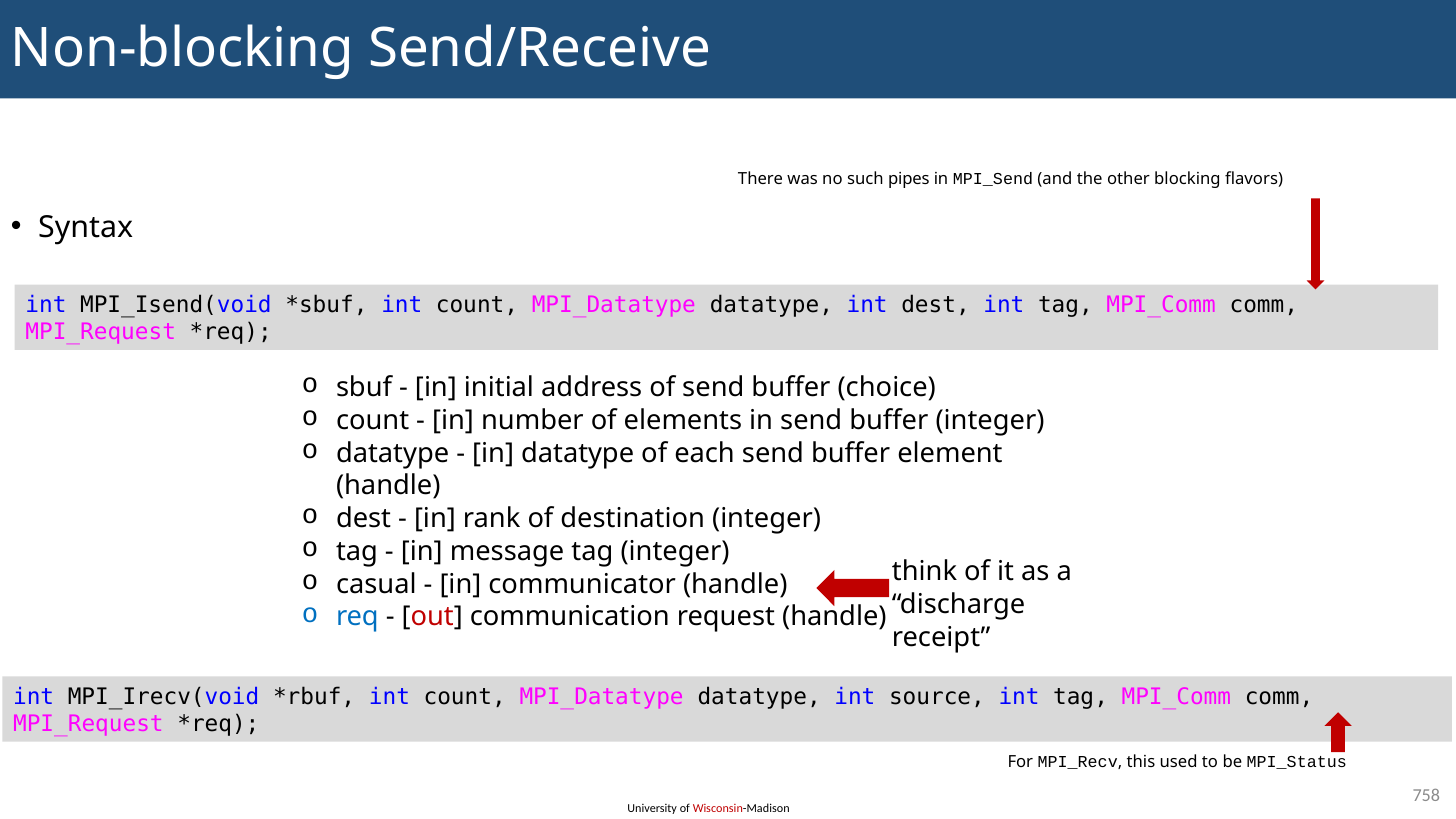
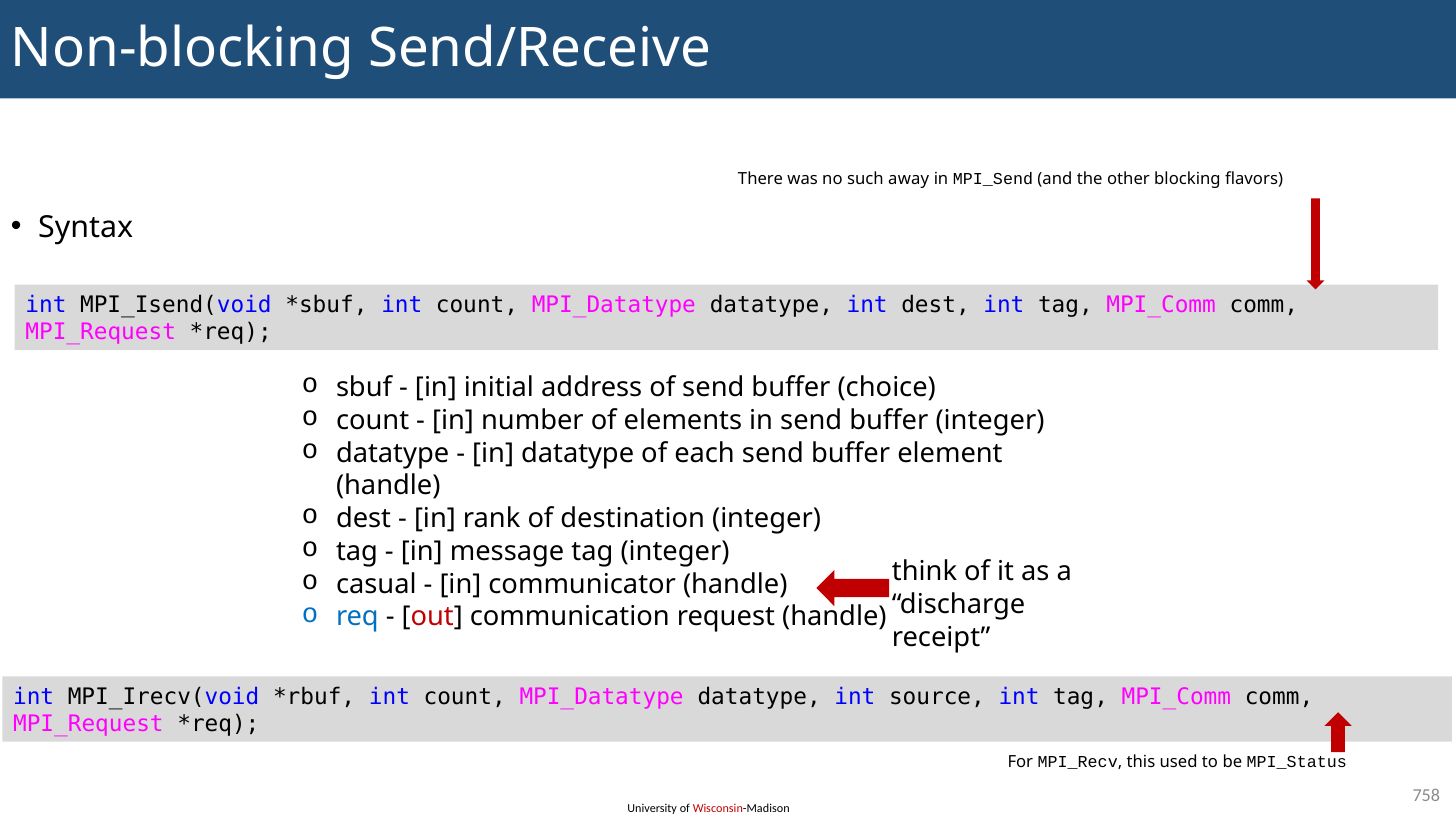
pipes: pipes -> away
